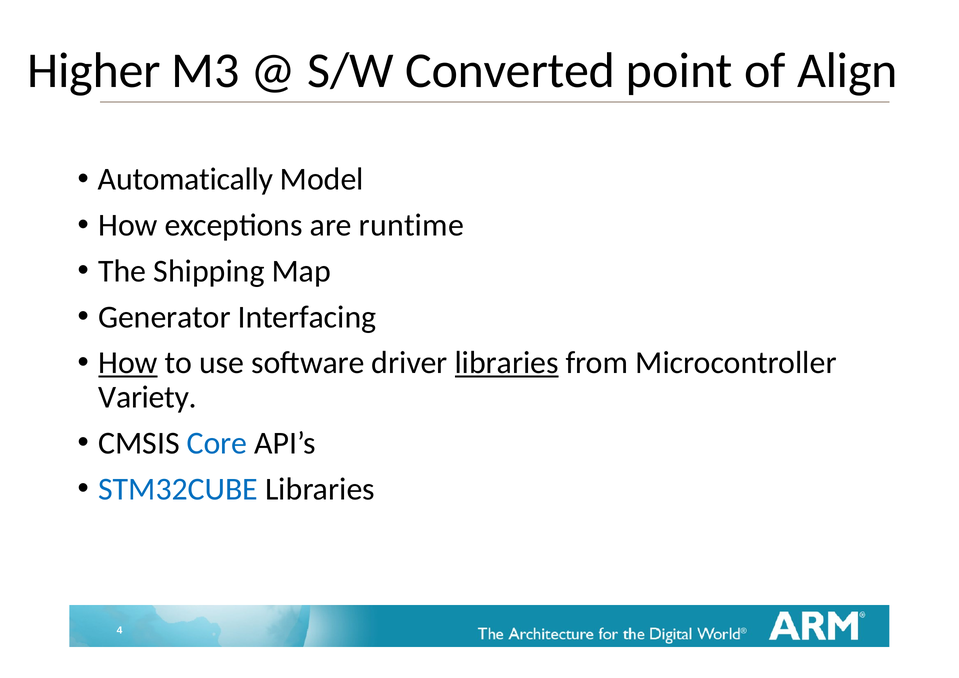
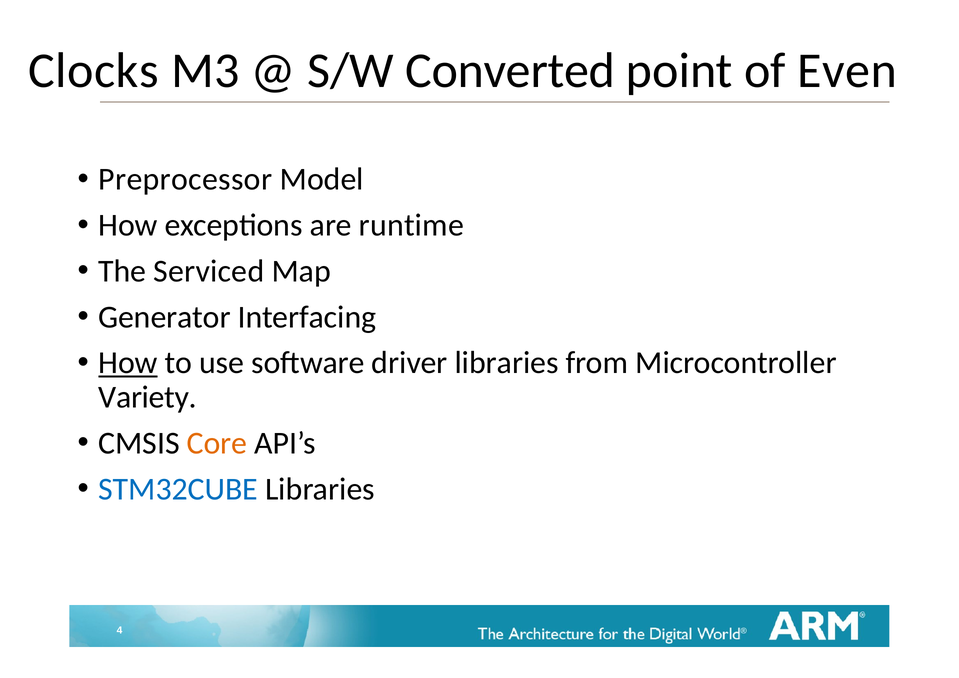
Higher: Higher -> Clocks
Align: Align -> Even
Automatically: Automatically -> Preprocessor
Shipping: Shipping -> Serviced
libraries at (507, 363) underline: present -> none
Core colour: blue -> orange
